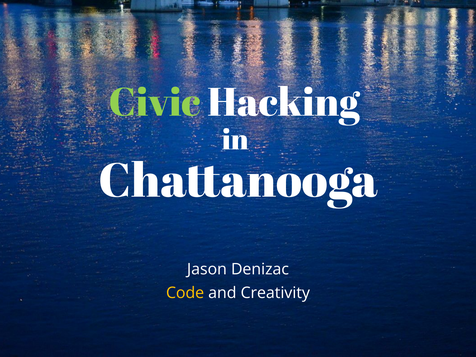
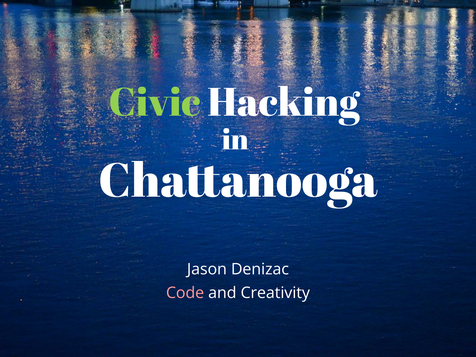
Code colour: yellow -> pink
